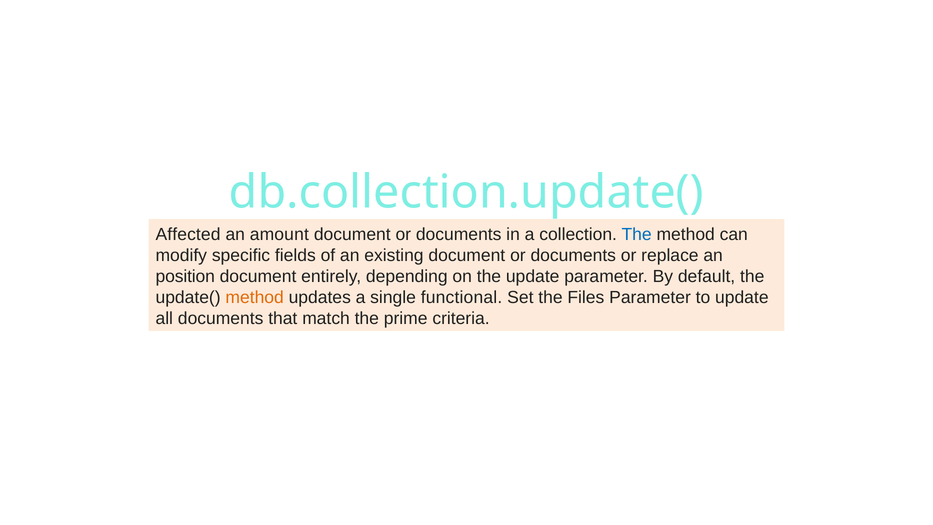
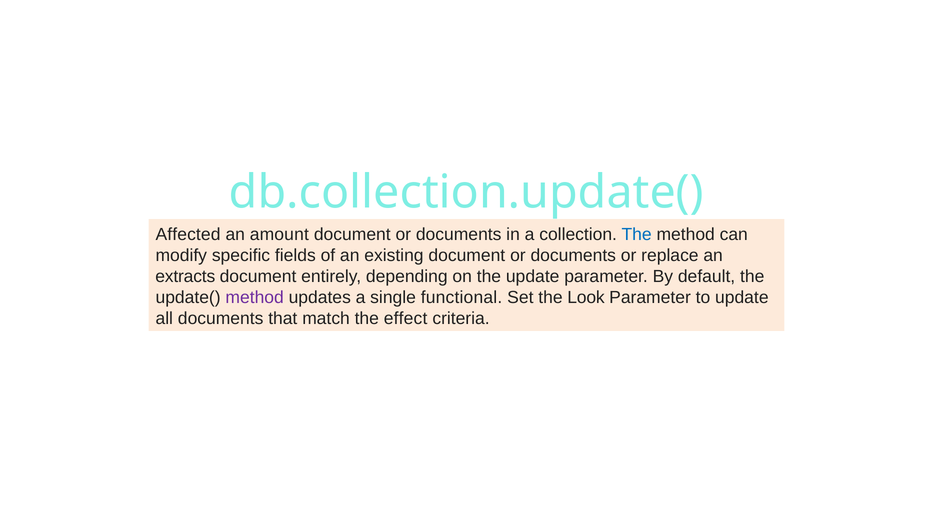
position: position -> extracts
method at (255, 297) colour: orange -> purple
Files: Files -> Look
prime: prime -> effect
